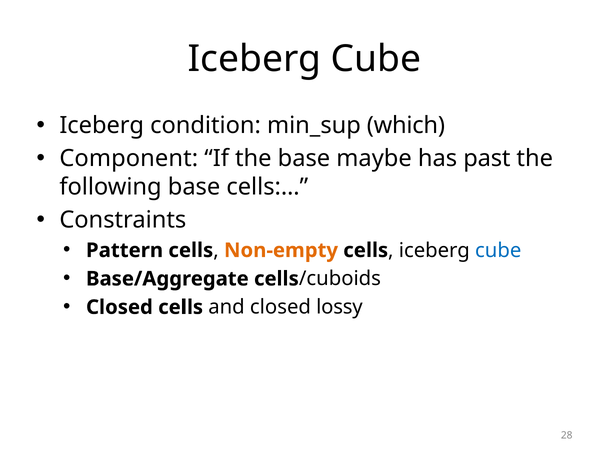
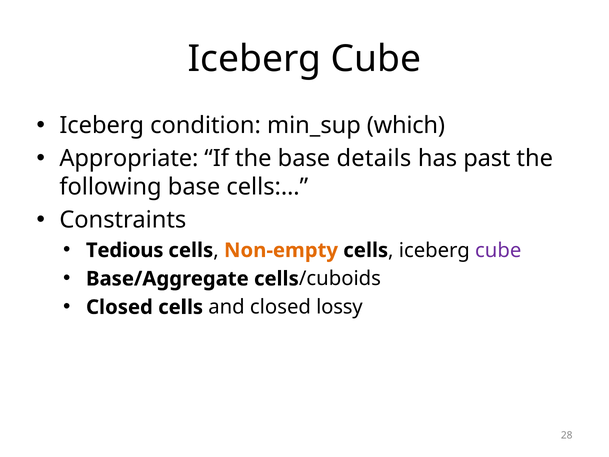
Component: Component -> Appropriate
maybe: maybe -> details
Pattern: Pattern -> Tedious
cube at (498, 250) colour: blue -> purple
